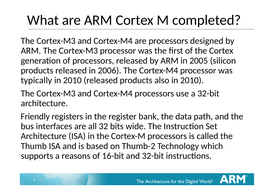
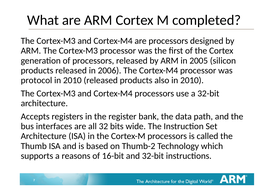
typically: typically -> protocol
Friendly: Friendly -> Accepts
